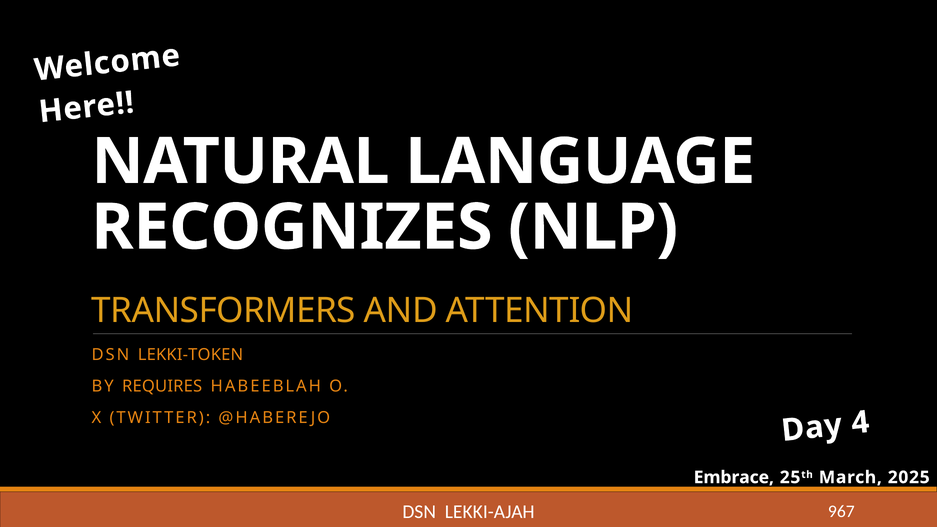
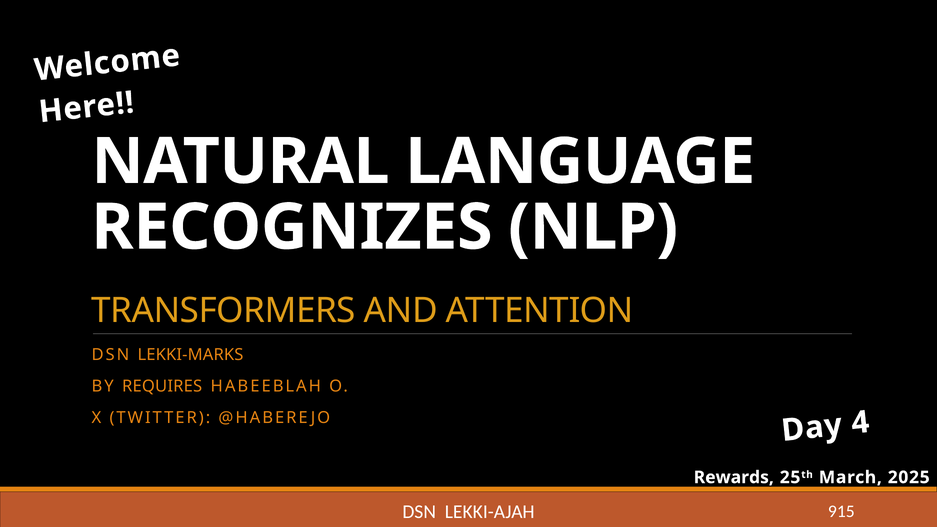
LEKKI-TOKEN: LEKKI-TOKEN -> LEKKI-MARKS
Embrace: Embrace -> Rewards
967: 967 -> 915
